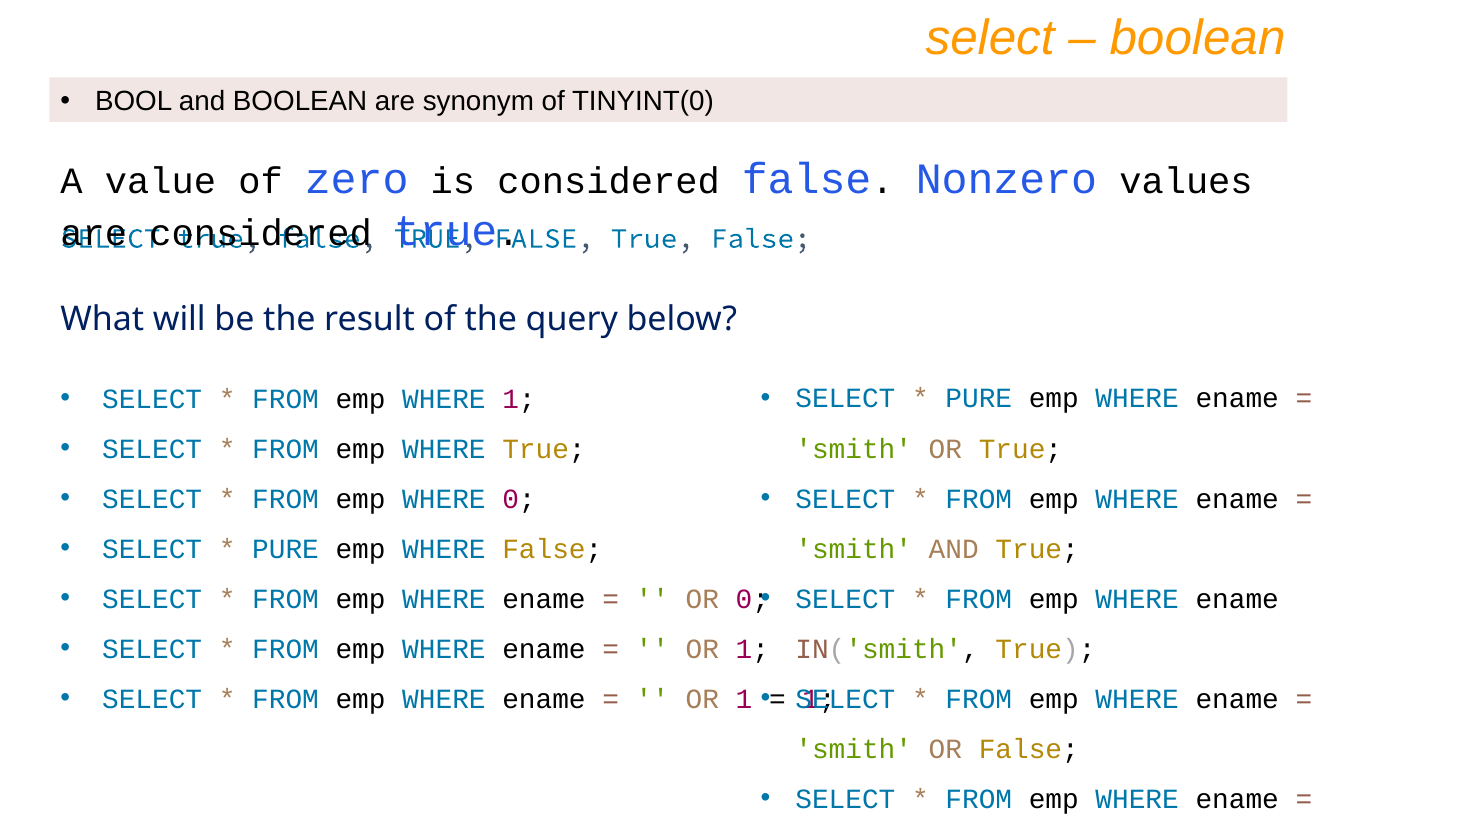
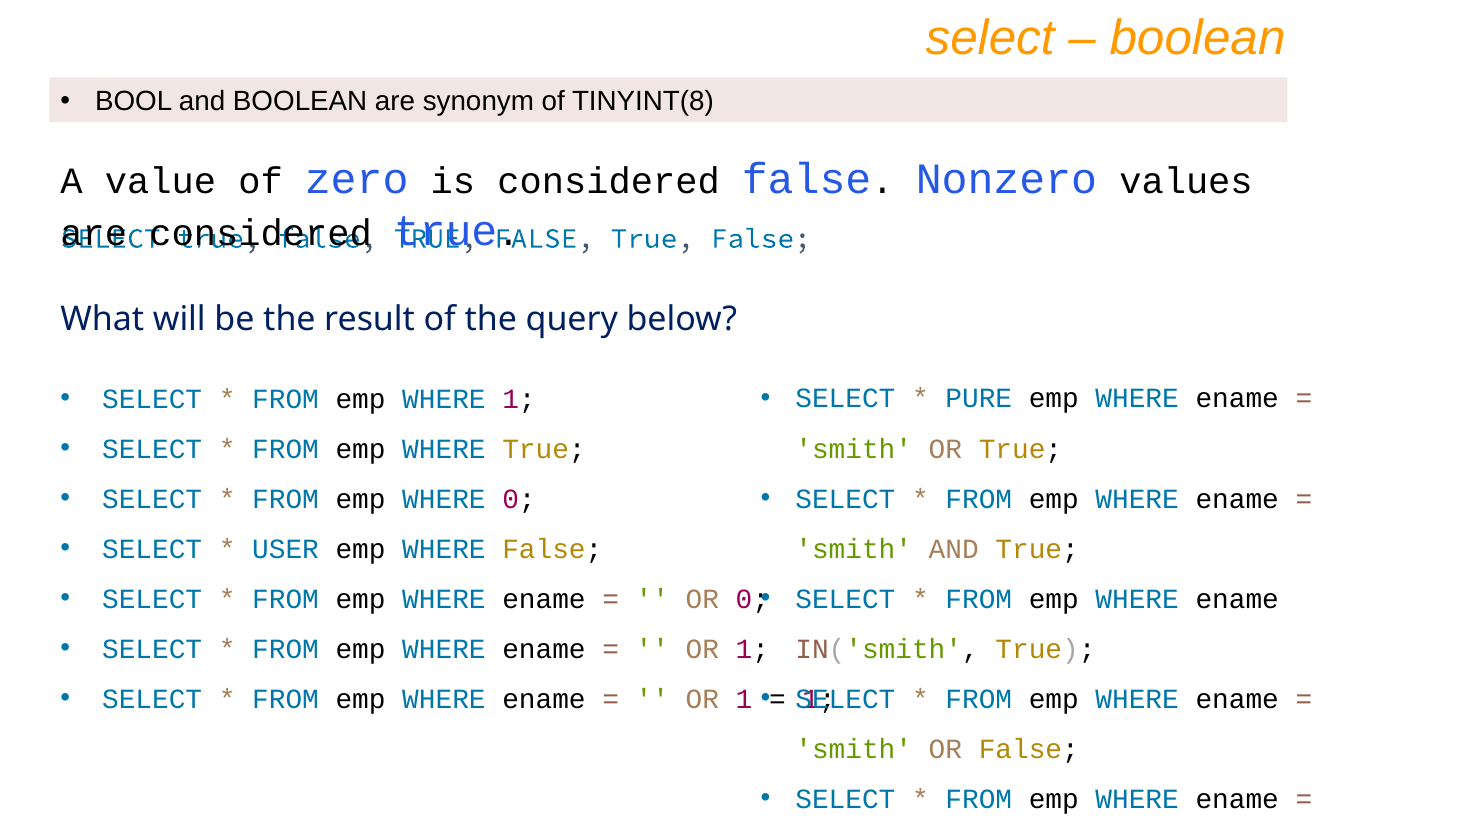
TINYINT(0: TINYINT(0 -> TINYINT(8
PURE at (286, 549): PURE -> USER
